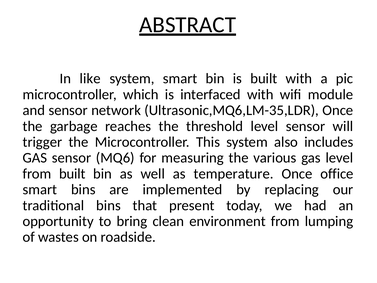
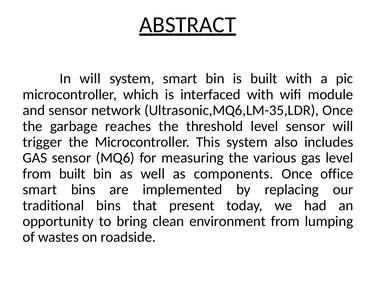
In like: like -> will
temperature: temperature -> components
